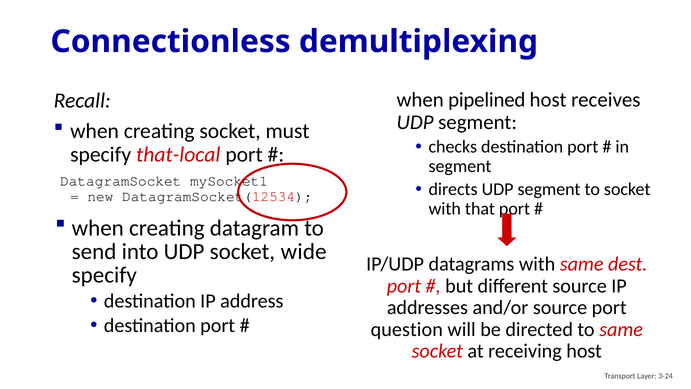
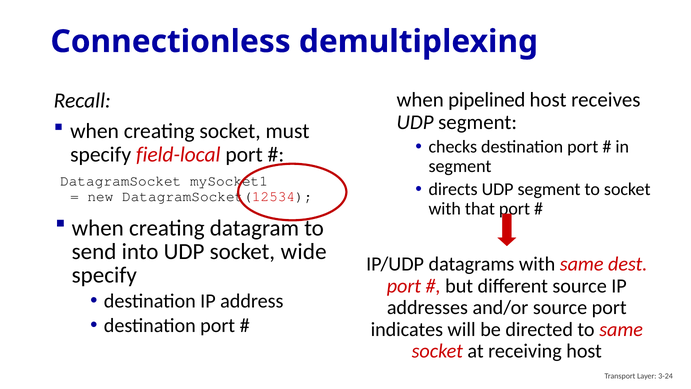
that-local: that-local -> field-local
question: question -> indicates
